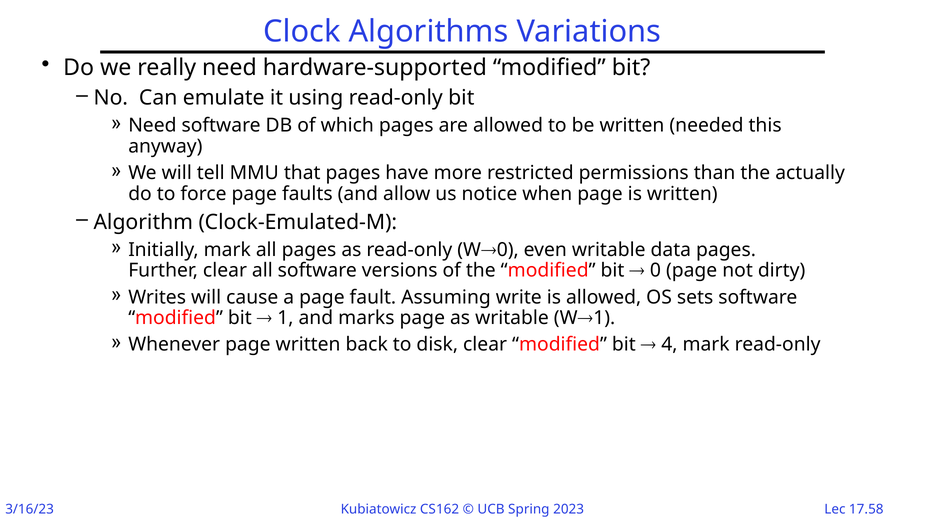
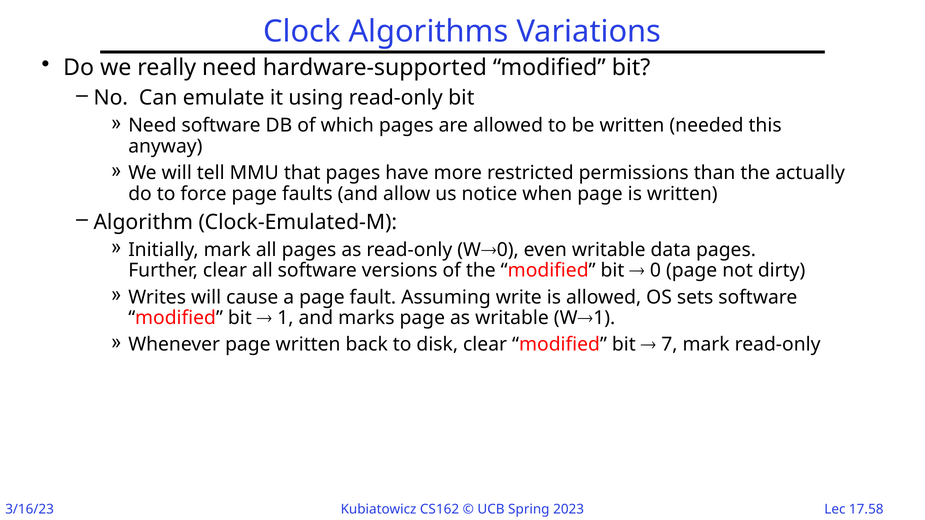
4: 4 -> 7
